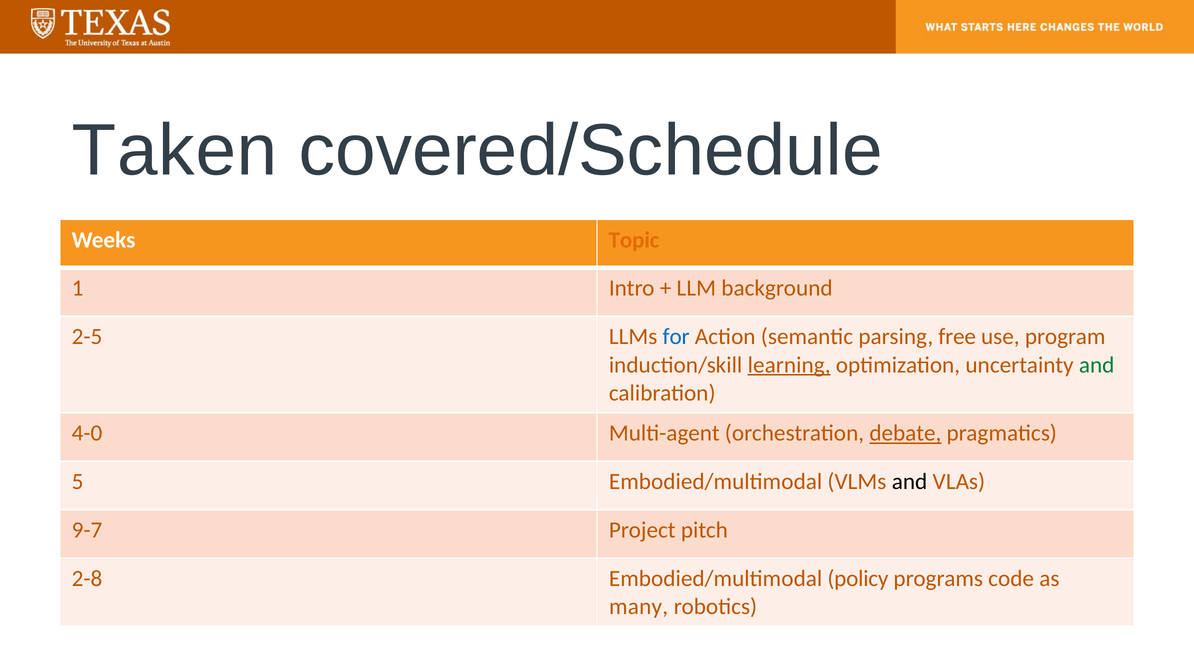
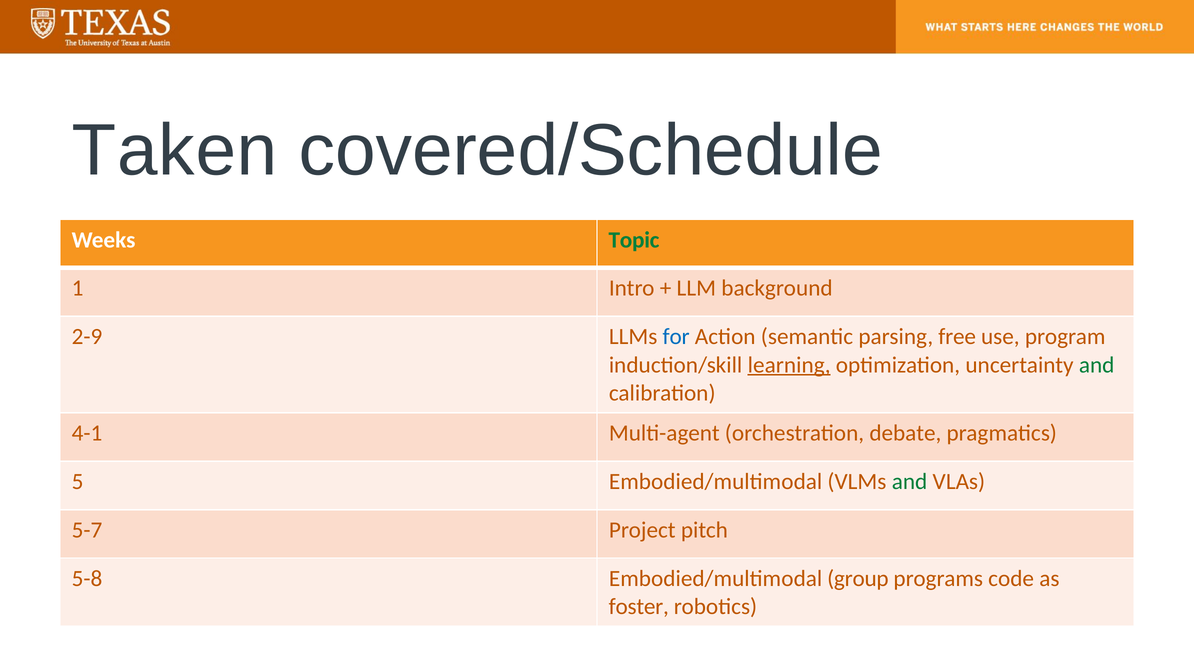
Topic colour: orange -> green
2-5: 2-5 -> 2-9
4-0: 4-0 -> 4-1
debate underline: present -> none
and at (910, 482) colour: black -> green
9-7: 9-7 -> 5-7
2-8: 2-8 -> 5-8
policy: policy -> group
many: many -> foster
